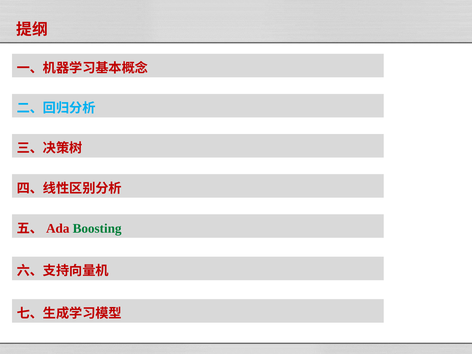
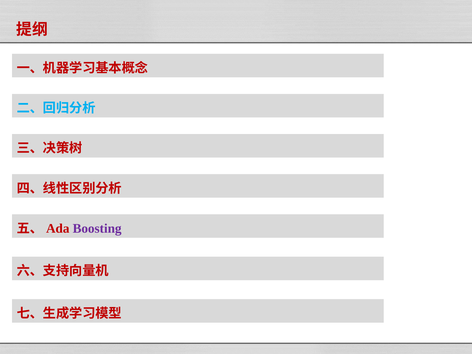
Boosting colour: green -> purple
